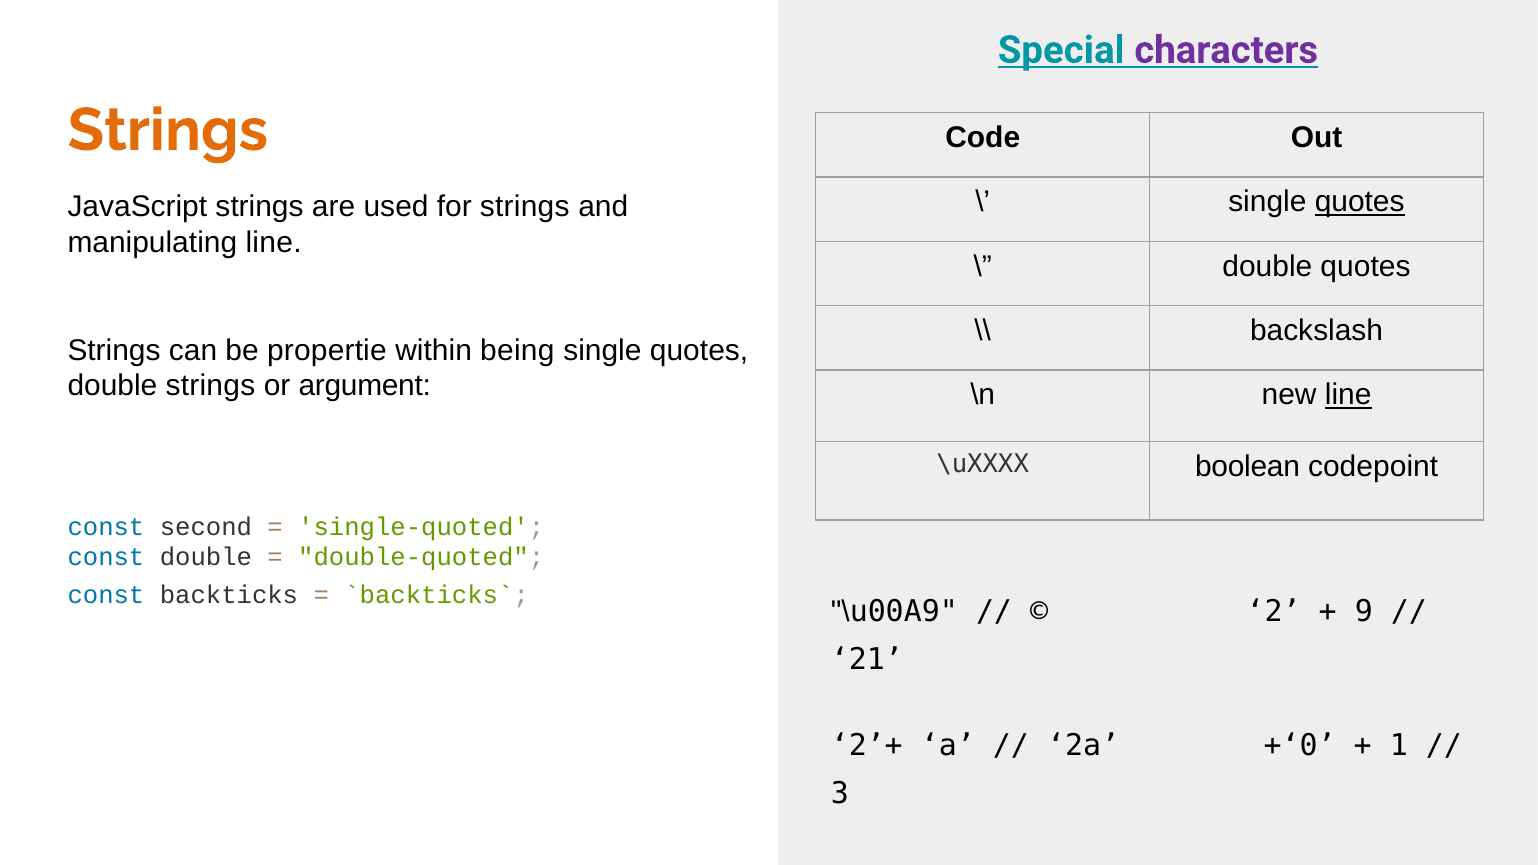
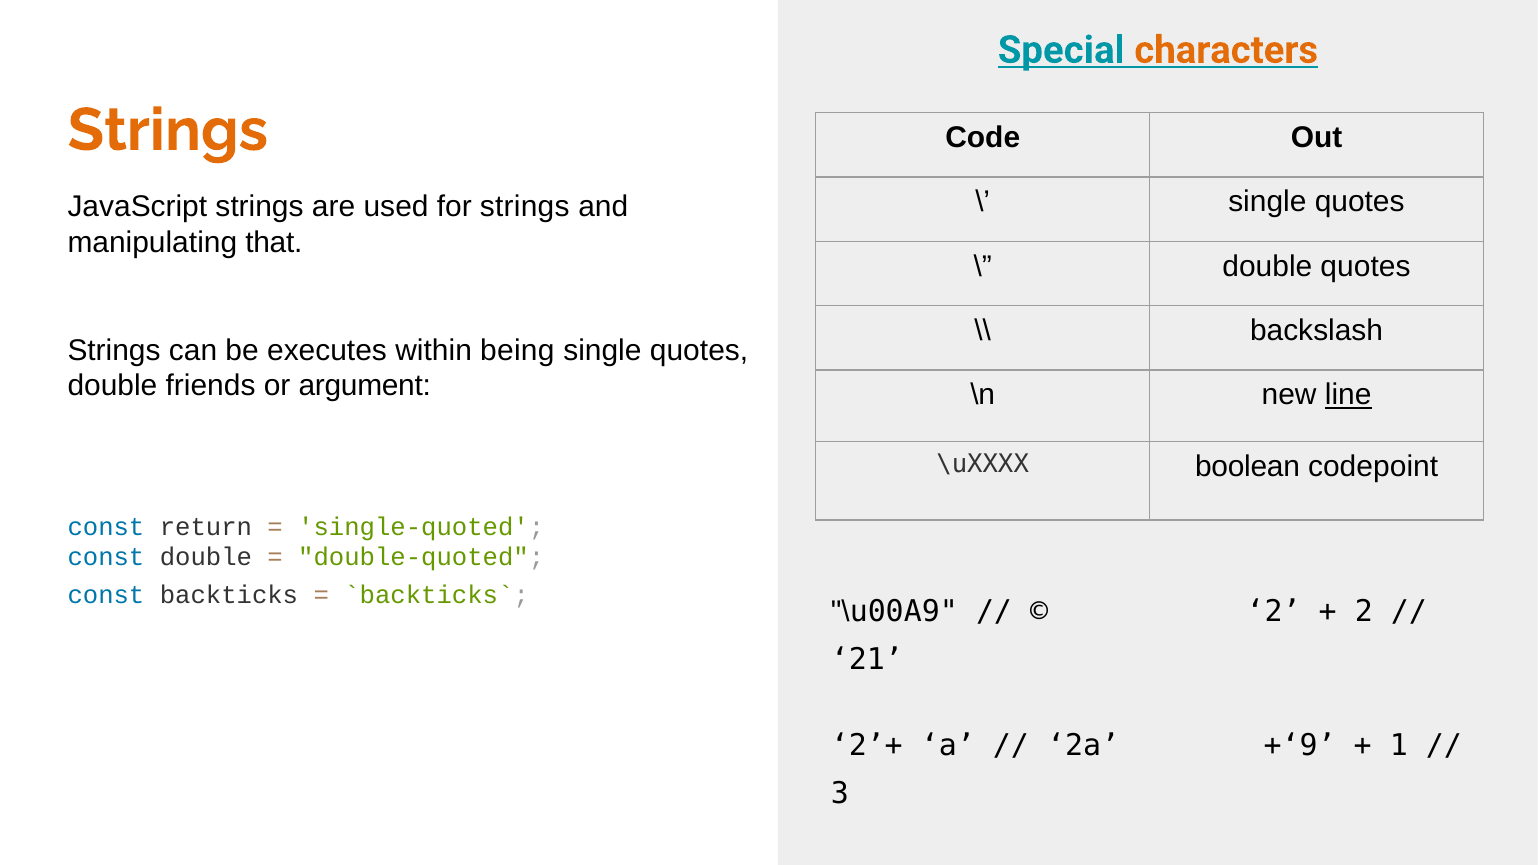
characters colour: purple -> orange
quotes at (1360, 202) underline: present -> none
manipulating line: line -> that
propertie: propertie -> executes
double strings: strings -> friends
second: second -> return
9 at (1364, 612): 9 -> 2
+‘0: +‘0 -> +‘9
